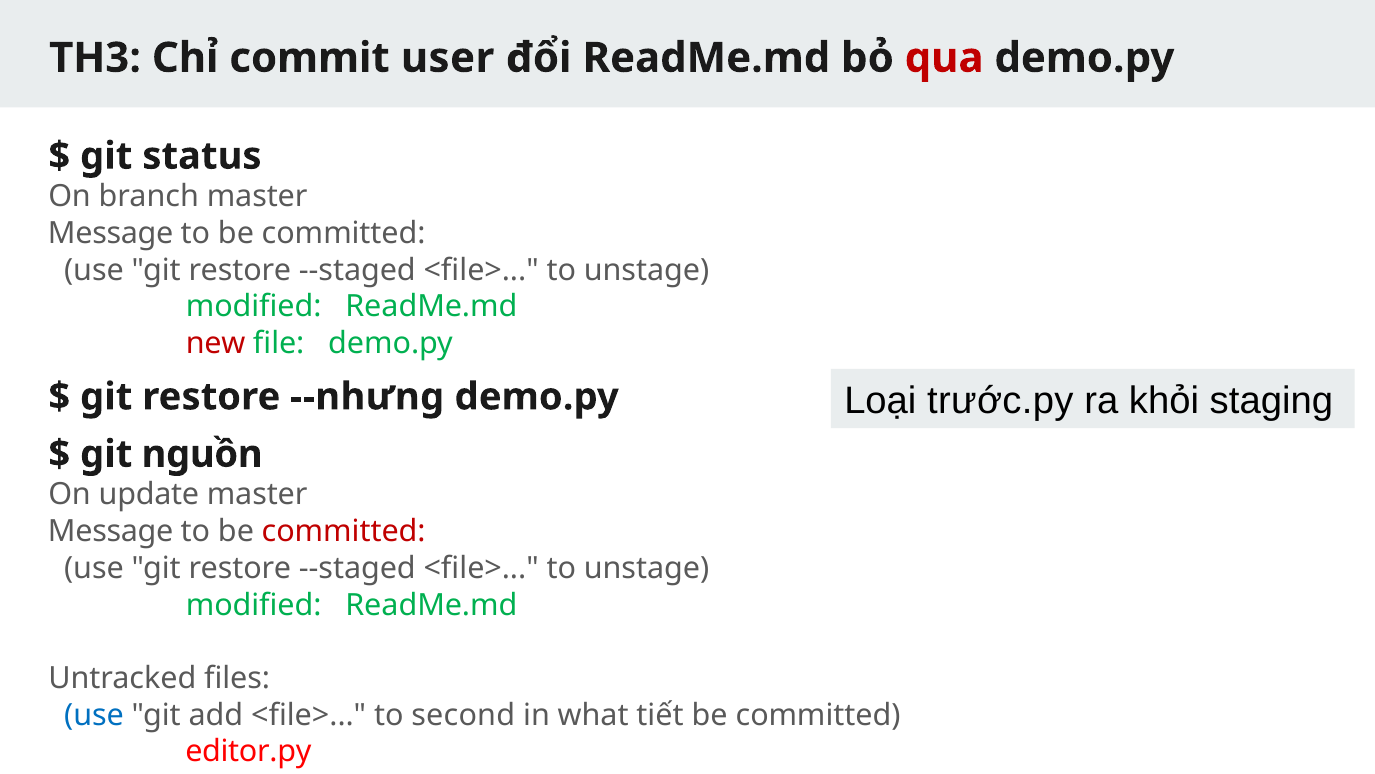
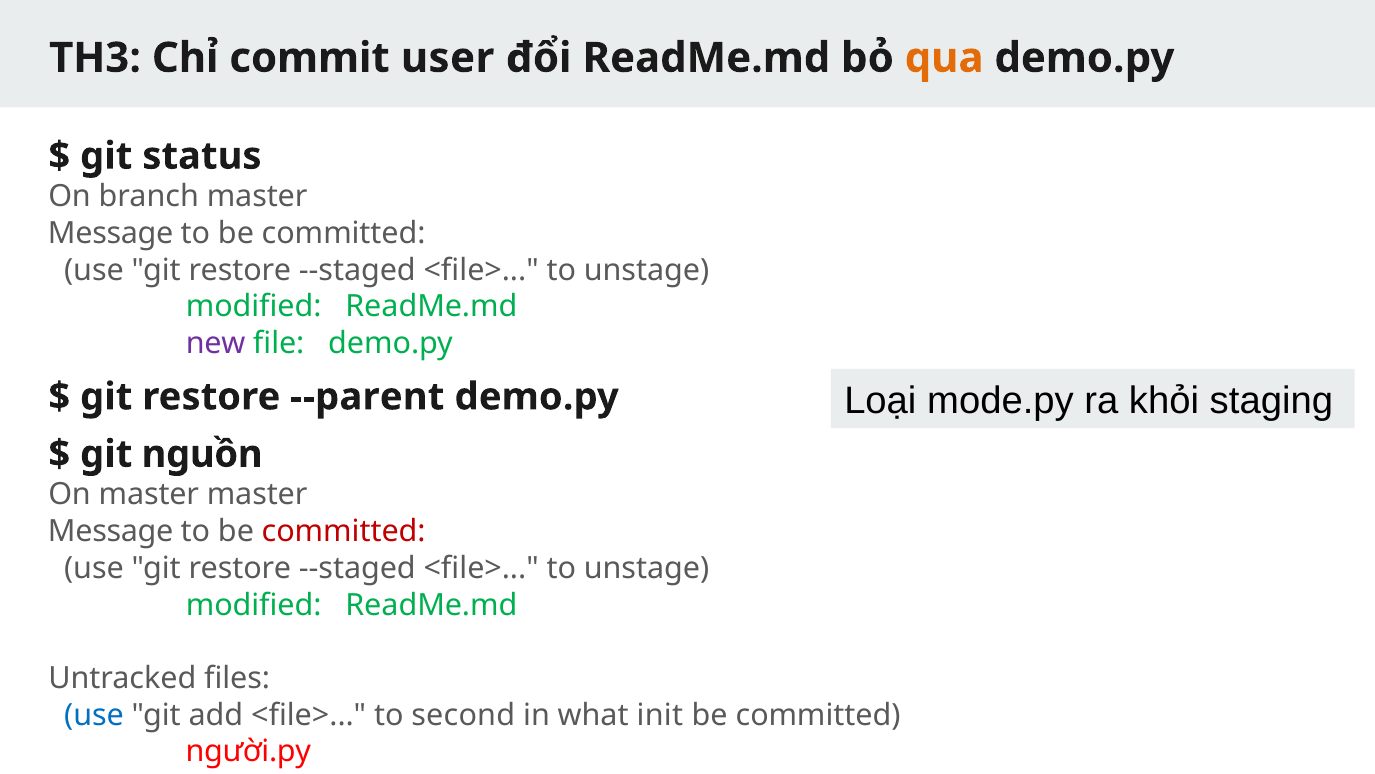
qua colour: red -> orange
new colour: red -> purple
trước.py: trước.py -> mode.py
--nhưng: --nhưng -> --parent
On update: update -> master
tiết: tiết -> init
editor.py: editor.py -> người.py
